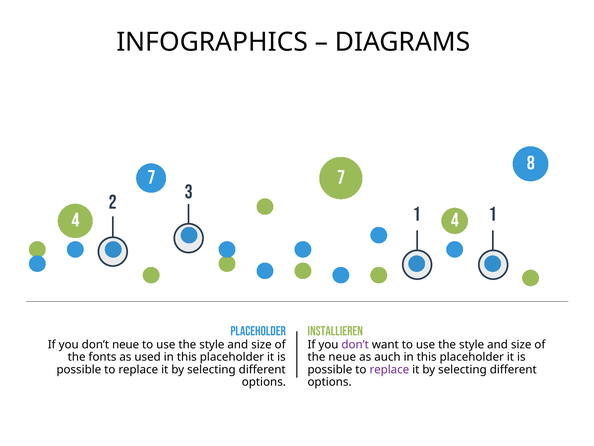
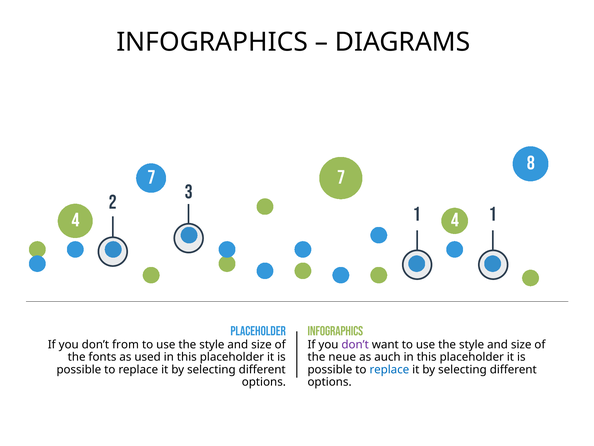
INSTALLIEREN at (335, 331): INSTALLIEREN -> INFOGRAPHICS
don’t neue: neue -> from
replace at (389, 369) colour: purple -> blue
